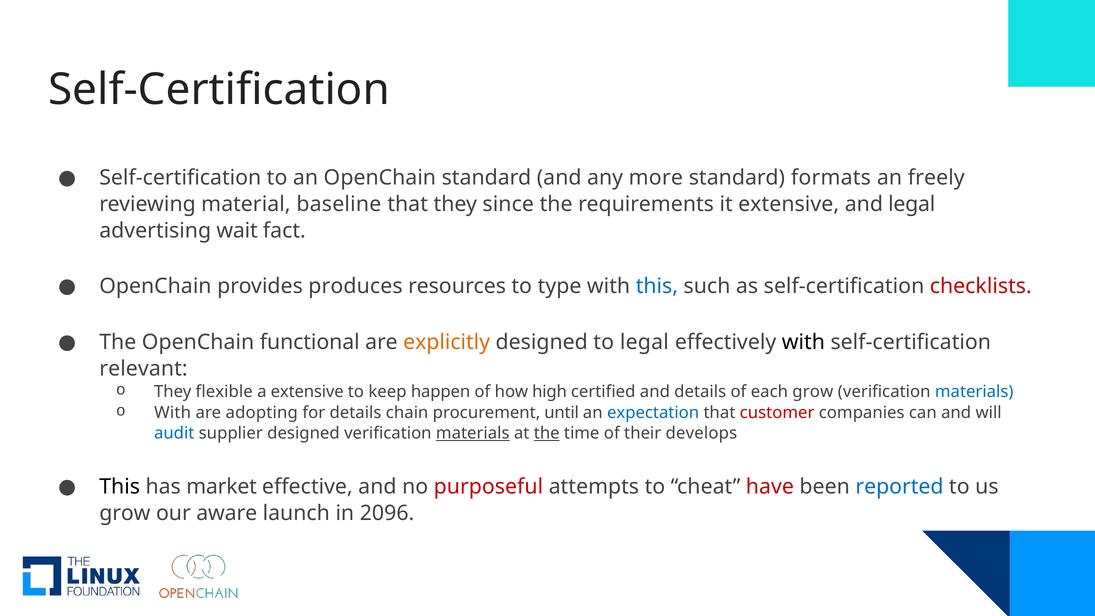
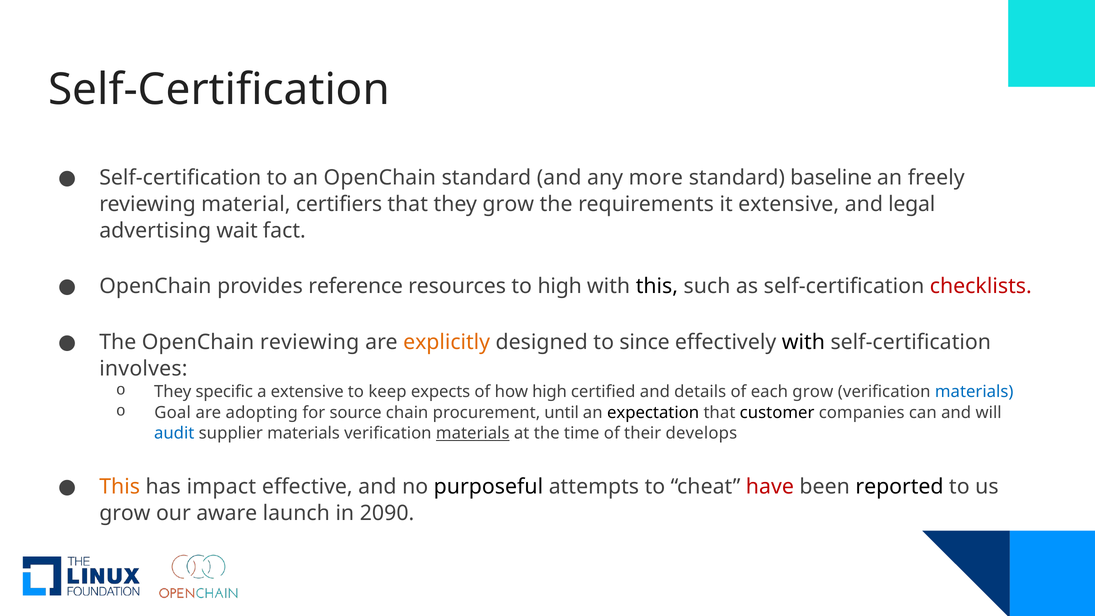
formats: formats -> baseline
baseline: baseline -> certifiers
they since: since -> grow
produces: produces -> reference
to type: type -> high
this at (657, 286) colour: blue -> black
OpenChain functional: functional -> reviewing
to legal: legal -> since
relevant: relevant -> involves
flexible: flexible -> specific
happen: happen -> expects
With at (173, 413): With -> Goal
for details: details -> source
expectation colour: blue -> black
customer colour: red -> black
supplier designed: designed -> materials
the at (547, 433) underline: present -> none
This at (120, 487) colour: black -> orange
market: market -> impact
purposeful colour: red -> black
reported colour: blue -> black
2096: 2096 -> 2090
